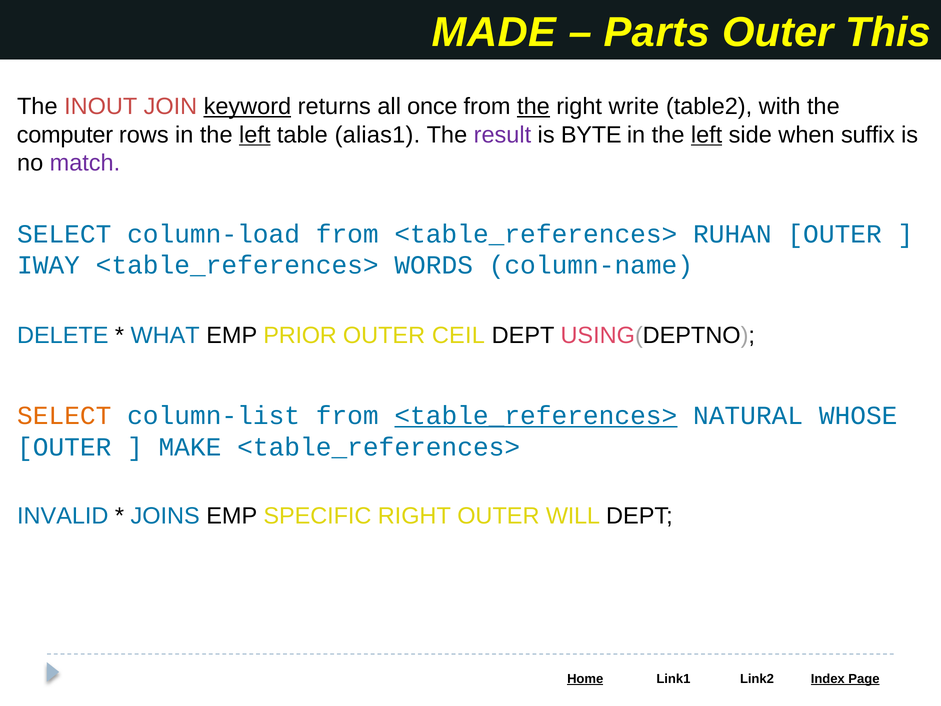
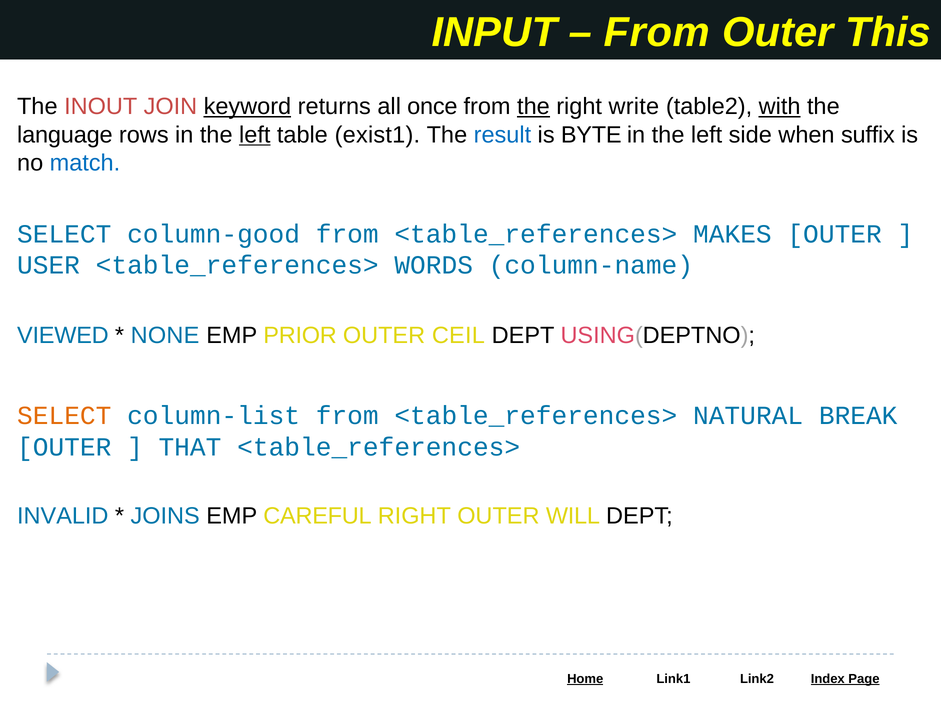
MADE: MADE -> INPUT
Parts at (657, 33): Parts -> From
with underline: none -> present
computer: computer -> language
alias1: alias1 -> exist1
result colour: purple -> blue
left at (707, 135) underline: present -> none
match colour: purple -> blue
column-load: column-load -> column-good
RUHAN: RUHAN -> MAKES
IWAY: IWAY -> USER
DELETE: DELETE -> VIEWED
WHAT: WHAT -> NONE
<table_references> at (536, 415) underline: present -> none
WHOSE: WHOSE -> BREAK
MAKE: MAKE -> THAT
SPECIFIC: SPECIFIC -> CAREFUL
